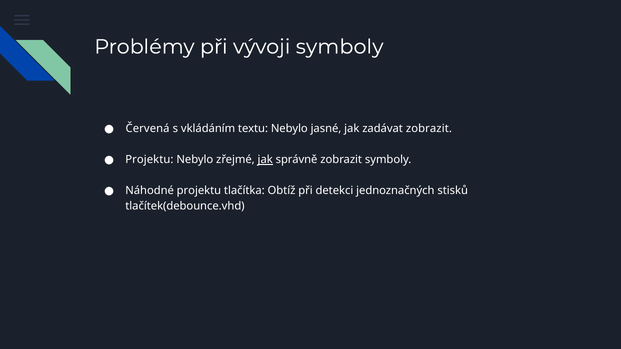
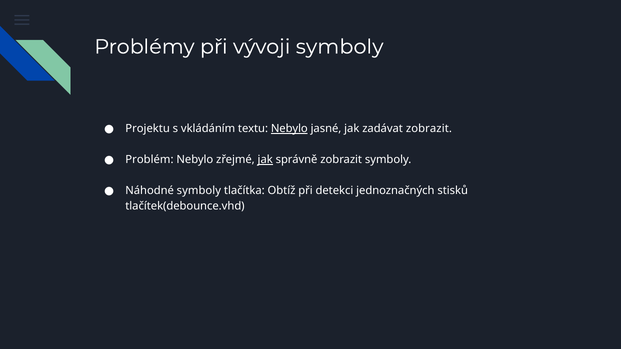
Červená: Červená -> Projektu
Nebylo at (289, 129) underline: none -> present
Projektu at (149, 160): Projektu -> Problém
Náhodné projektu: projektu -> symboly
